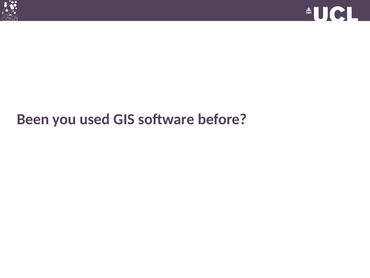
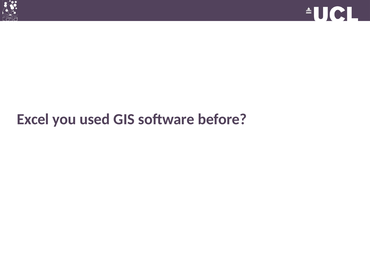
Been: Been -> Excel
